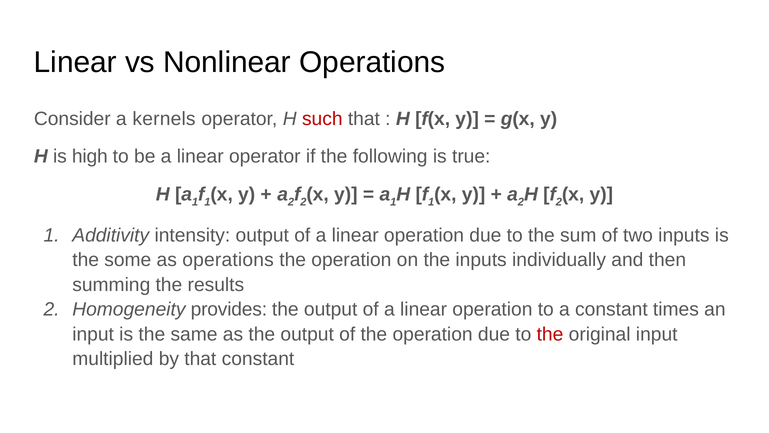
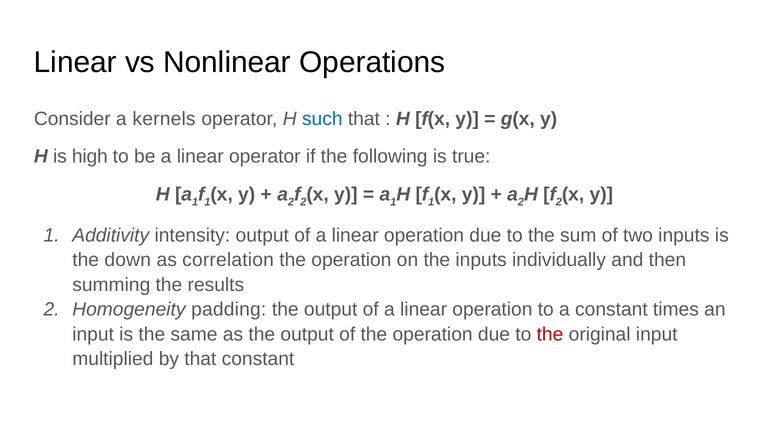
such colour: red -> blue
some: some -> down
as operations: operations -> correlation
provides: provides -> padding
